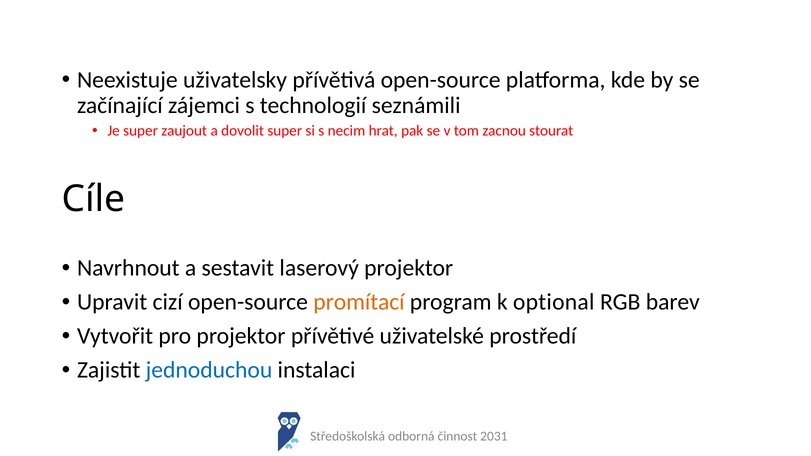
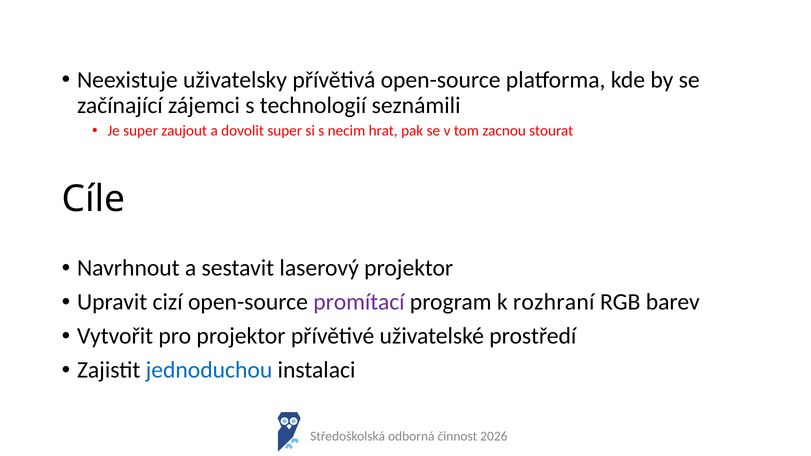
promítací colour: orange -> purple
optional: optional -> rozhraní
2031: 2031 -> 2026
